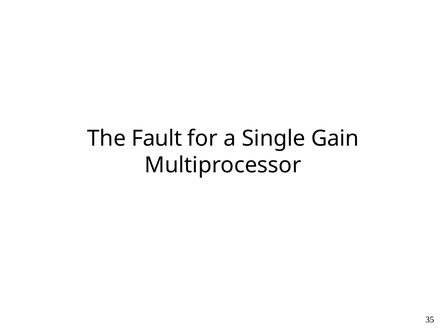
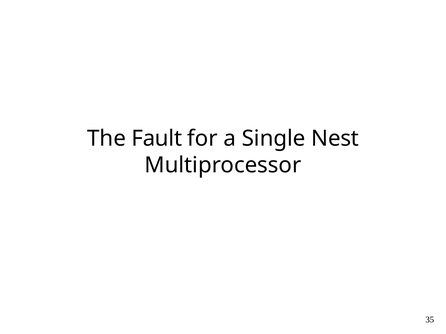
Gain: Gain -> Nest
